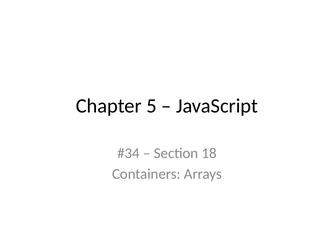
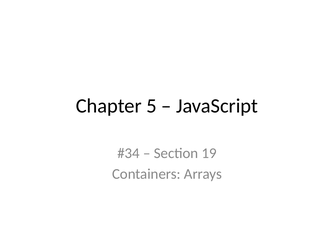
18: 18 -> 19
